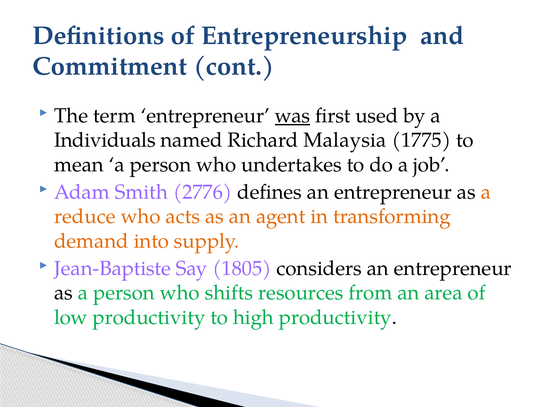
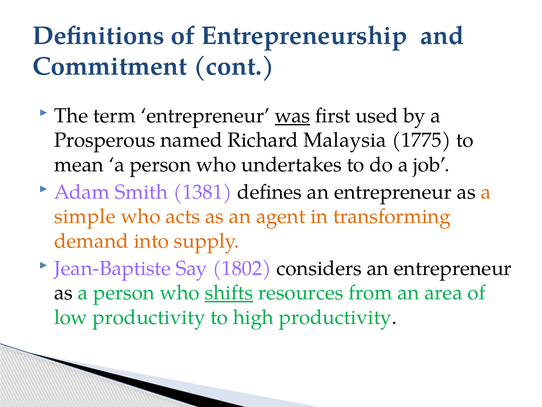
Individuals: Individuals -> Prosperous
2776: 2776 -> 1381
reduce: reduce -> simple
1805: 1805 -> 1802
shifts underline: none -> present
